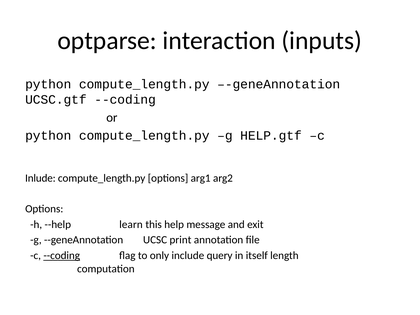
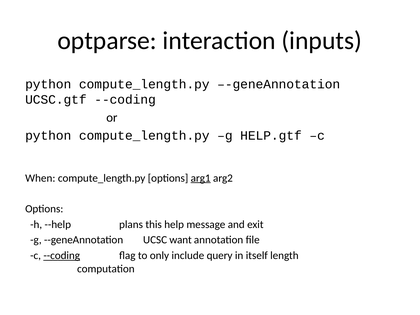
Inlude: Inlude -> When
arg1 underline: none -> present
learn: learn -> plans
print: print -> want
